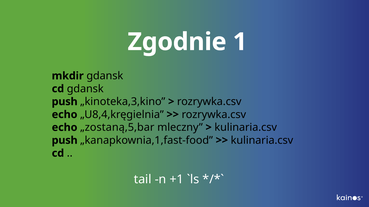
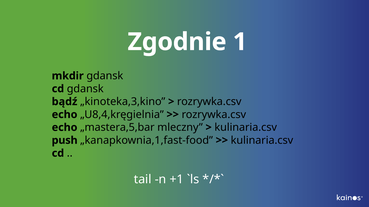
push at (65, 102): push -> bądź
„zostaną,5,bar: „zostaną,5,bar -> „mastera,5,bar
